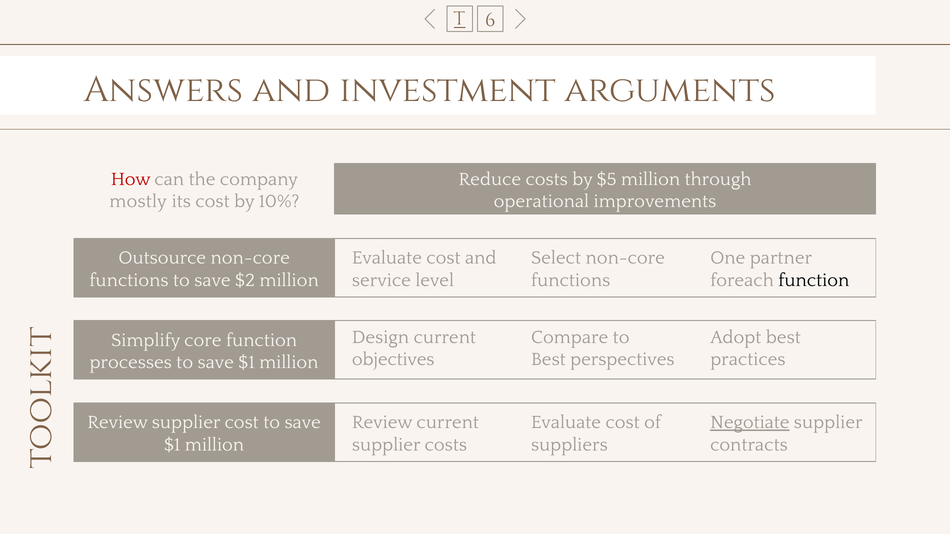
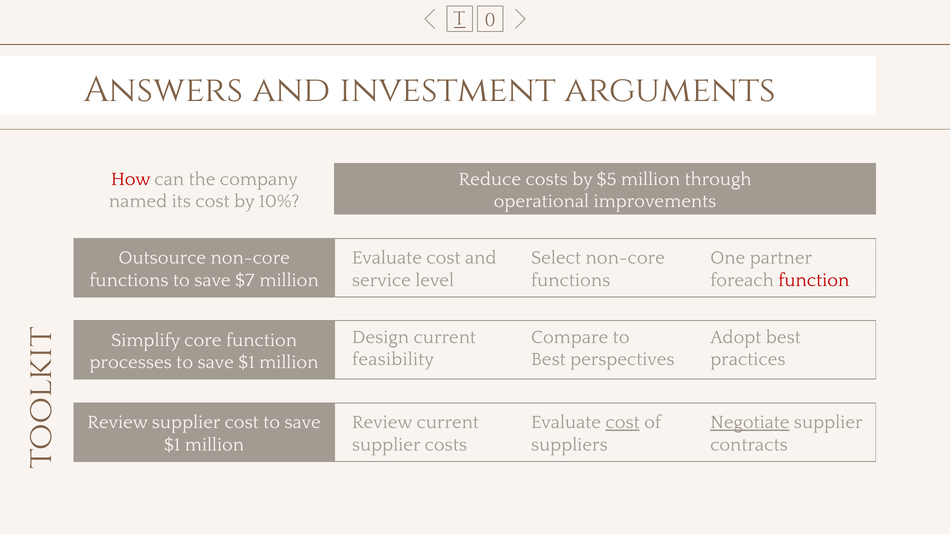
6: 6 -> 0
mostly: mostly -> named
$2: $2 -> $7
function at (814, 280) colour: black -> red
objectives: objectives -> feasibility
cost at (623, 423) underline: none -> present
